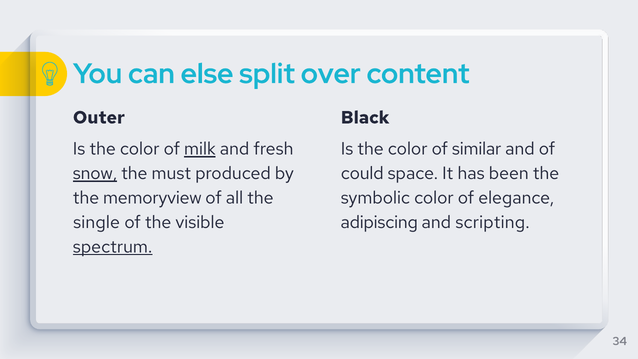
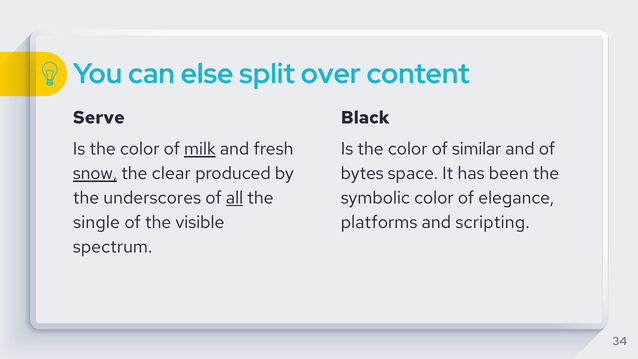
Outer: Outer -> Serve
must: must -> clear
could: could -> bytes
memoryview: memoryview -> underscores
all underline: none -> present
adipiscing: adipiscing -> platforms
spectrum underline: present -> none
